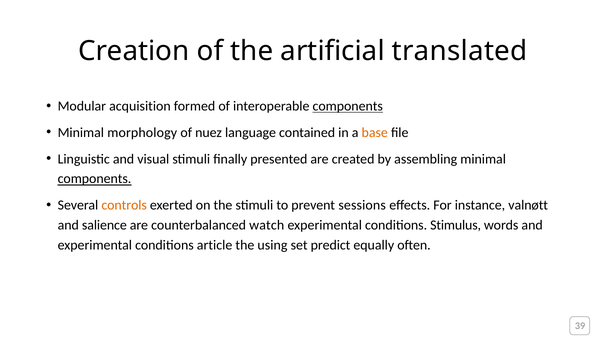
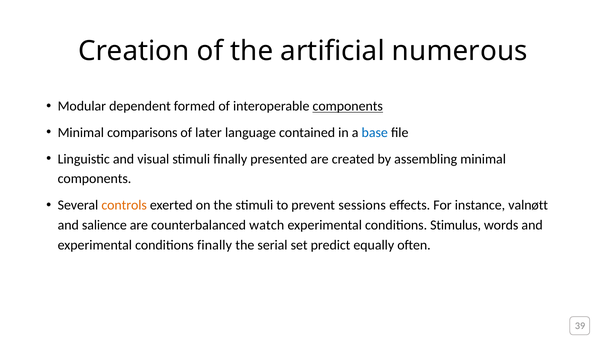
translated: translated -> numerous
acquisition: acquisition -> dependent
morphology: morphology -> comparisons
nuez: nuez -> later
base colour: orange -> blue
components at (94, 179) underline: present -> none
conditions article: article -> finally
using: using -> serial
